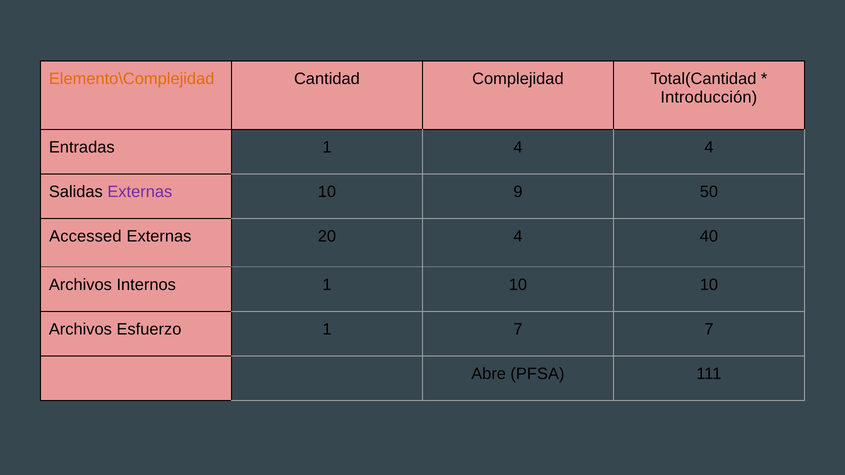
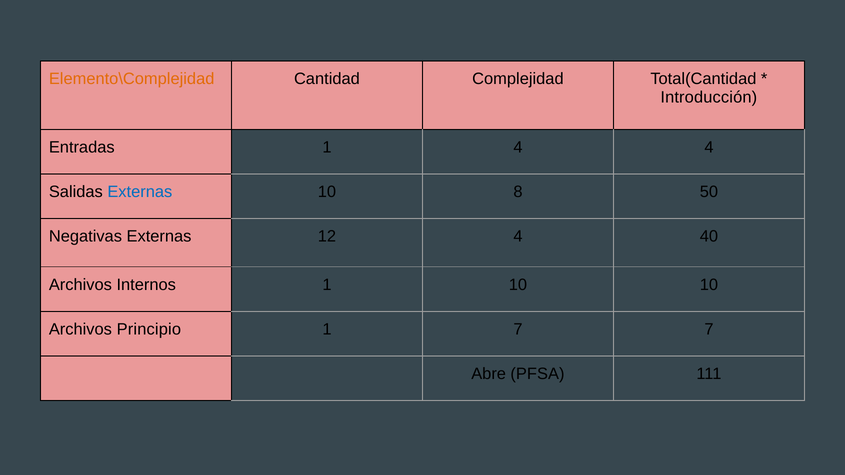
Externas at (140, 192) colour: purple -> blue
9: 9 -> 8
Accessed: Accessed -> Negativas
20: 20 -> 12
Esfuerzo: Esfuerzo -> Principio
